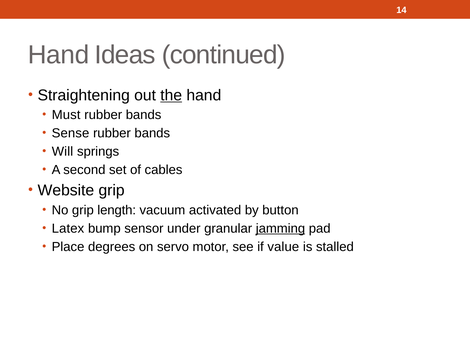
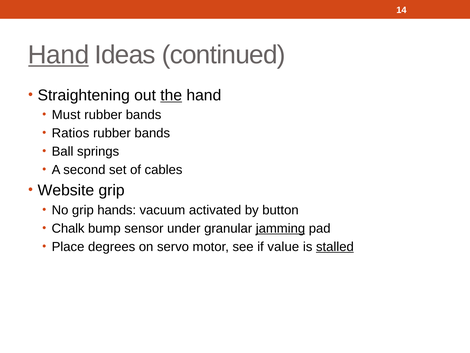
Hand at (58, 55) underline: none -> present
Sense: Sense -> Ratios
Will: Will -> Ball
length: length -> hands
Latex: Latex -> Chalk
stalled underline: none -> present
